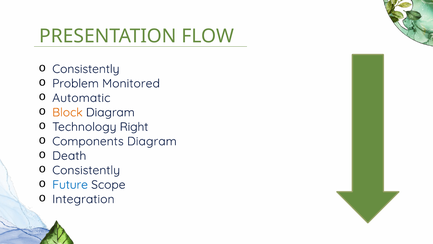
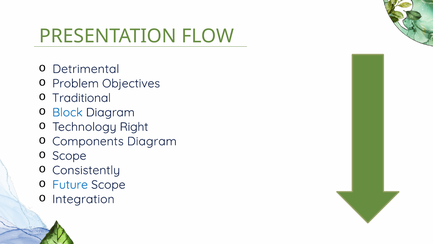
Consistently at (86, 69): Consistently -> Detrimental
Monitored: Monitored -> Objectives
Automatic: Automatic -> Traditional
Block colour: orange -> blue
Death at (69, 156): Death -> Scope
